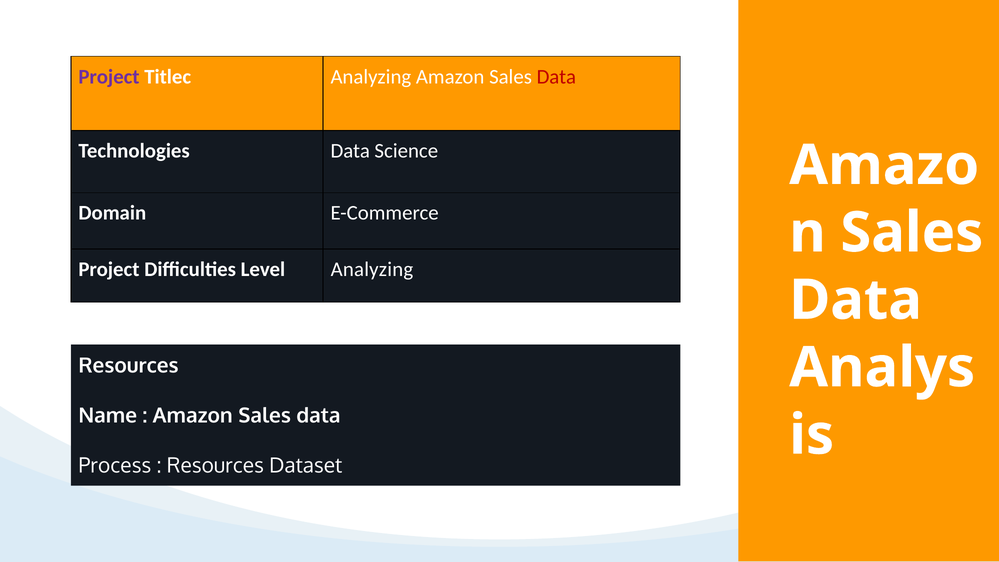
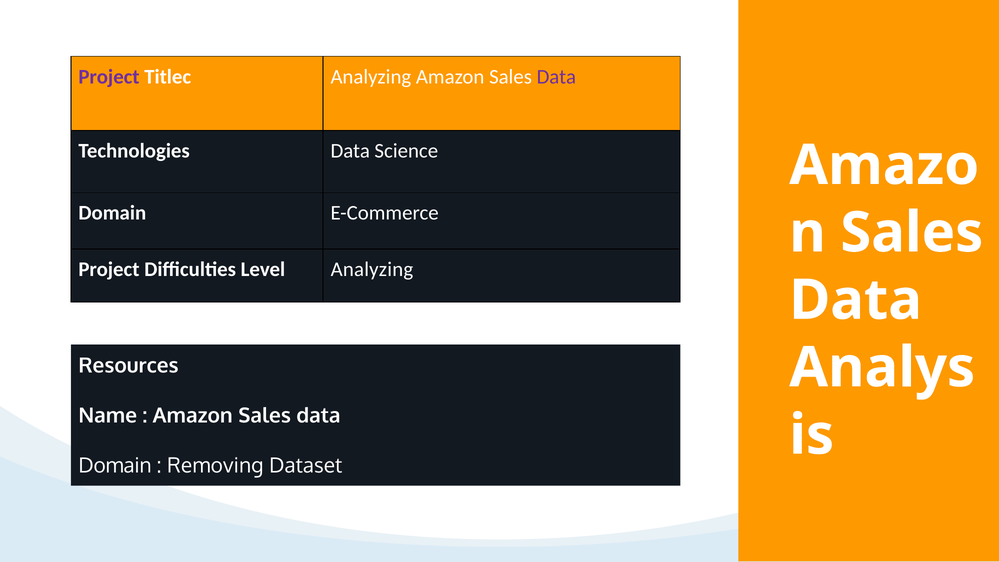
Data at (556, 77) colour: red -> purple
Process at (115, 466): Process -> Domain
Resources at (215, 466): Resources -> Removing
